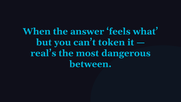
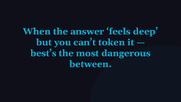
what: what -> deep
real’s: real’s -> best’s
